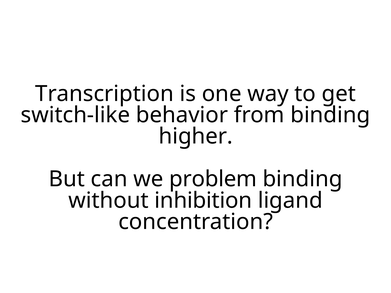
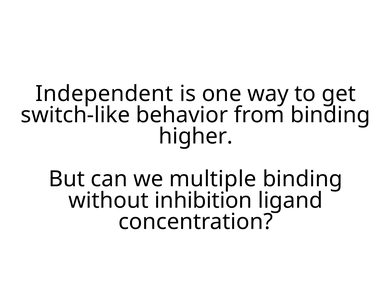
Transcription: Transcription -> Independent
problem: problem -> multiple
